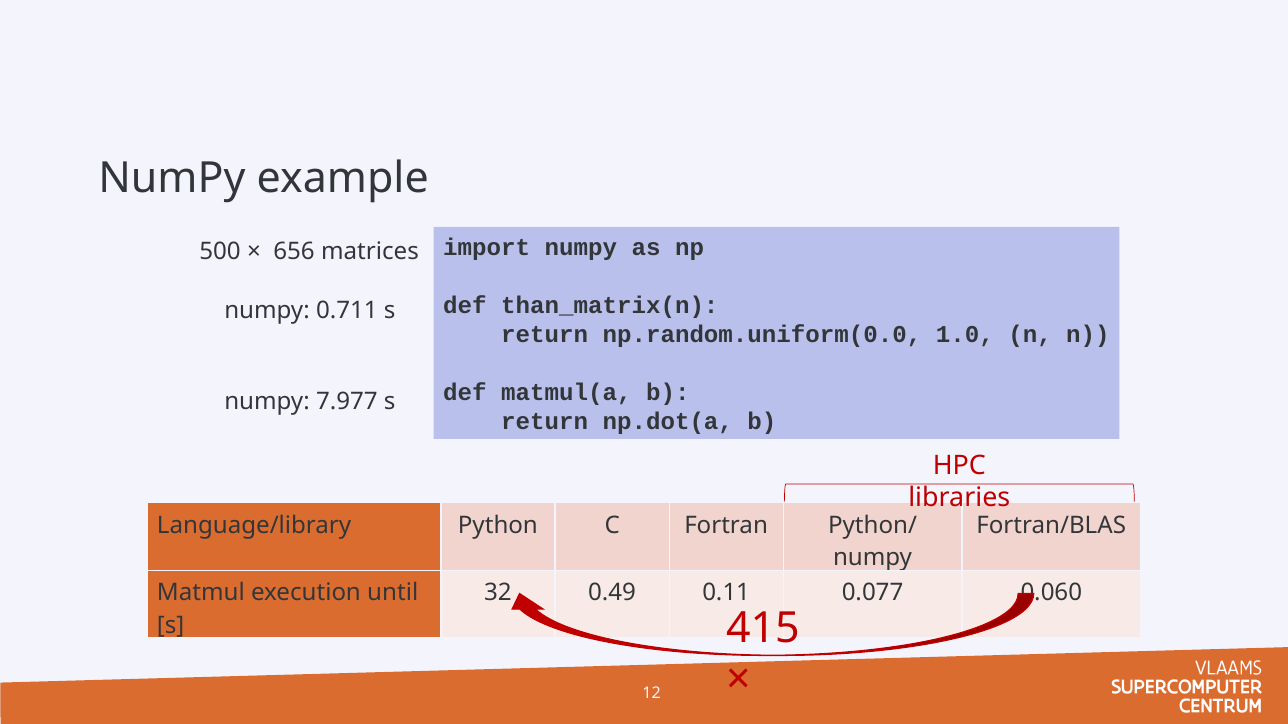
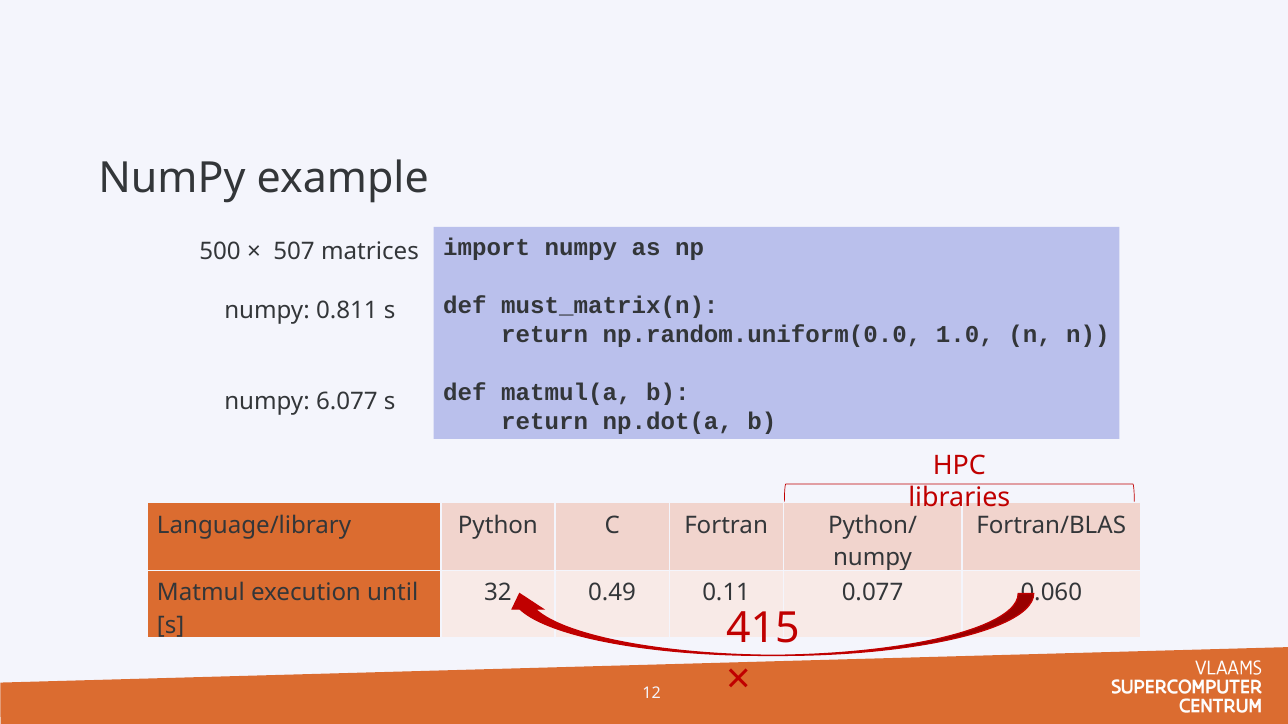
656: 656 -> 507
than_matrix(n: than_matrix(n -> must_matrix(n
0.711: 0.711 -> 0.811
7.977: 7.977 -> 6.077
